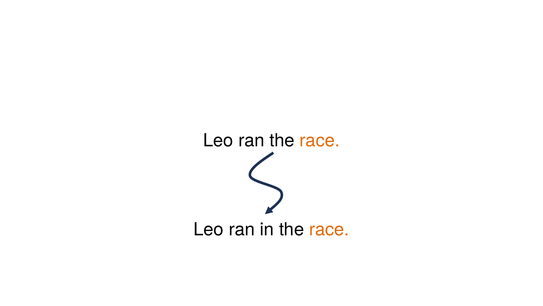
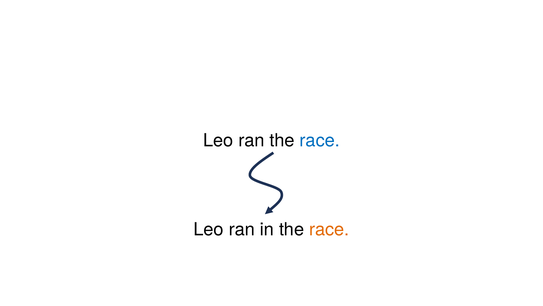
race at (320, 140) colour: orange -> blue
